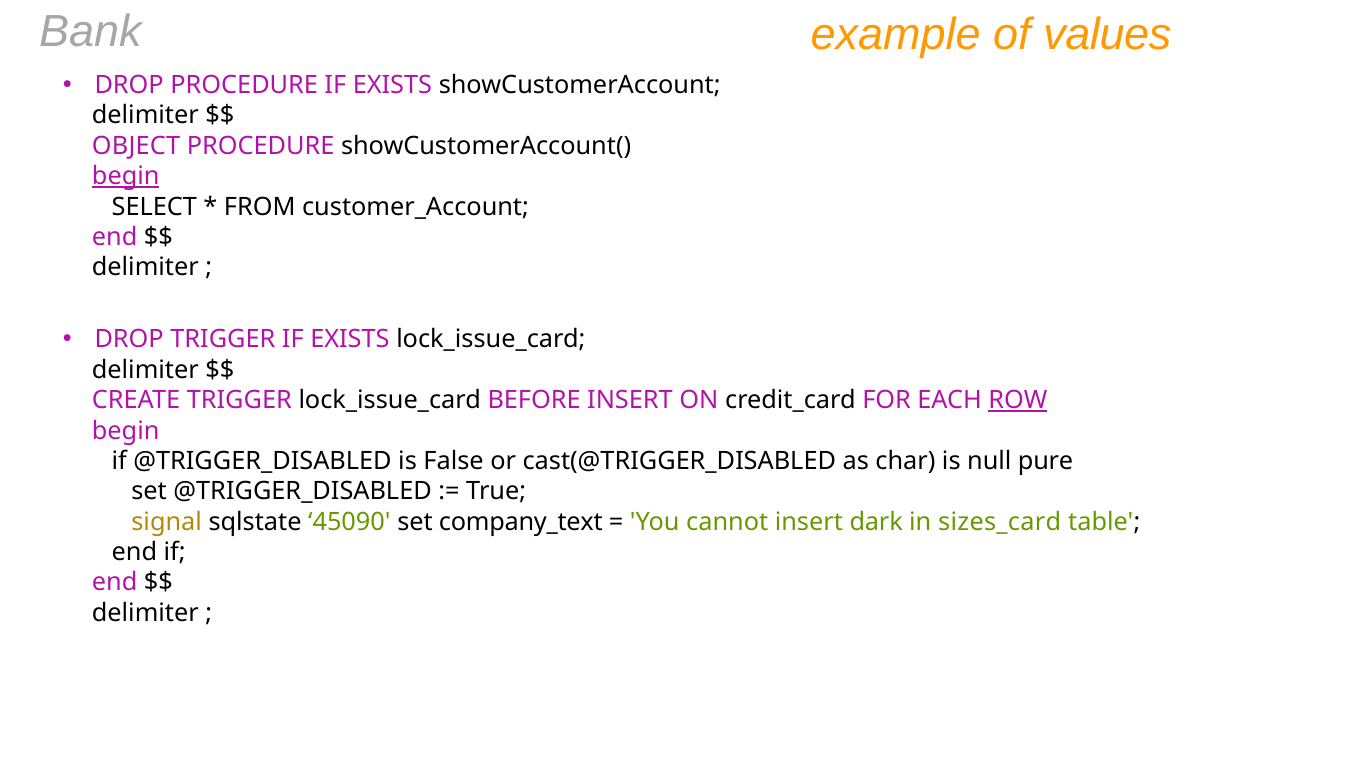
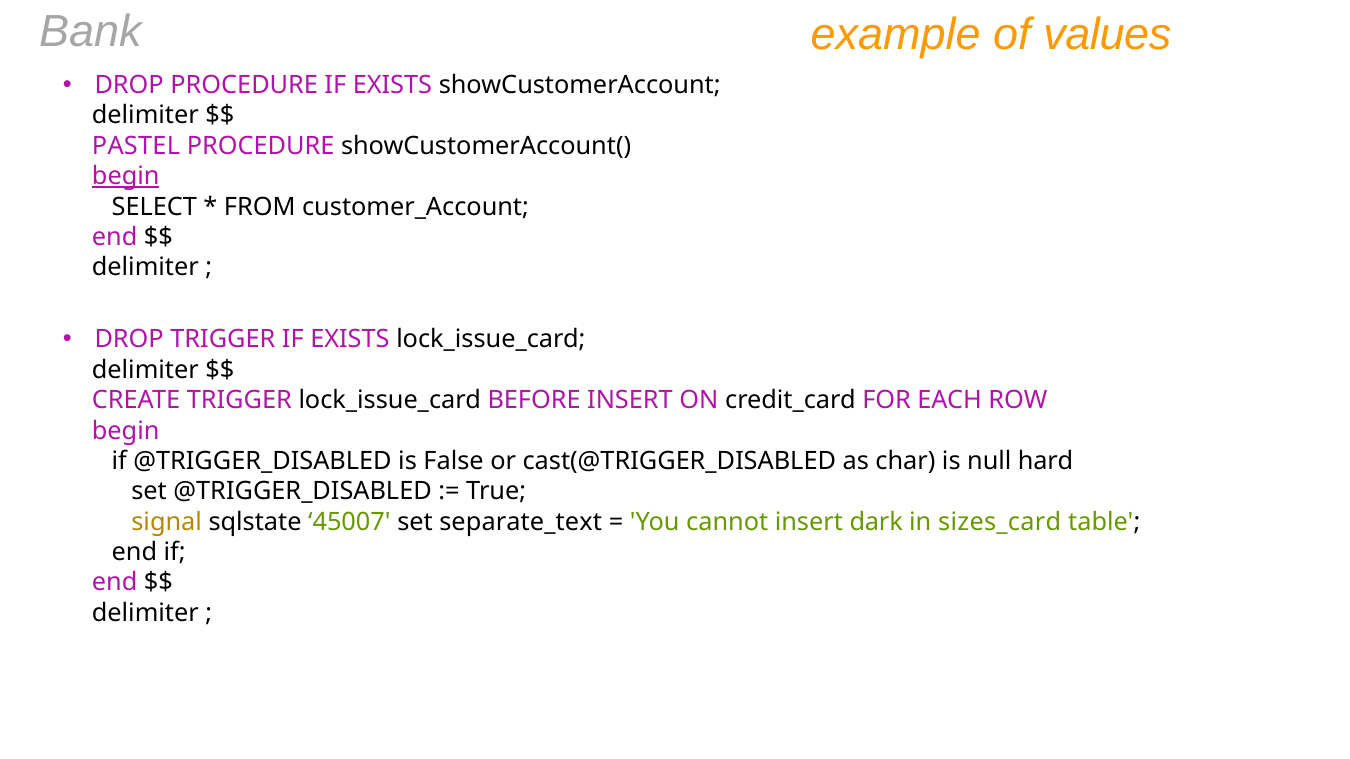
OBJECT: OBJECT -> PASTEL
ROW underline: present -> none
pure: pure -> hard
45090: 45090 -> 45007
company_text: company_text -> separate_text
